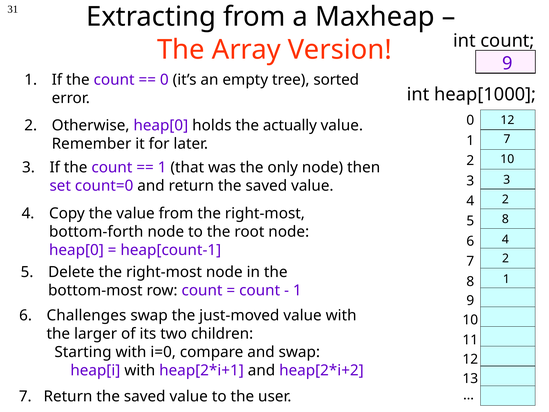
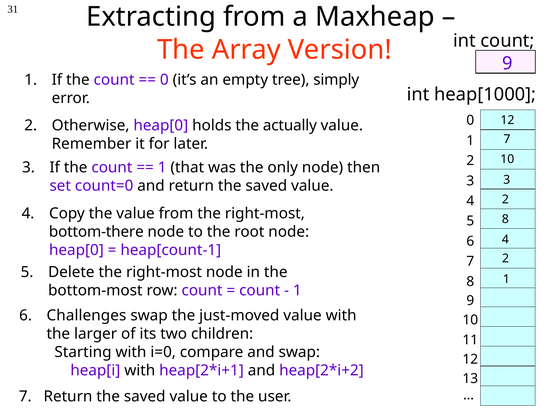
sorted: sorted -> simply
bottom-forth: bottom-forth -> bottom-there
